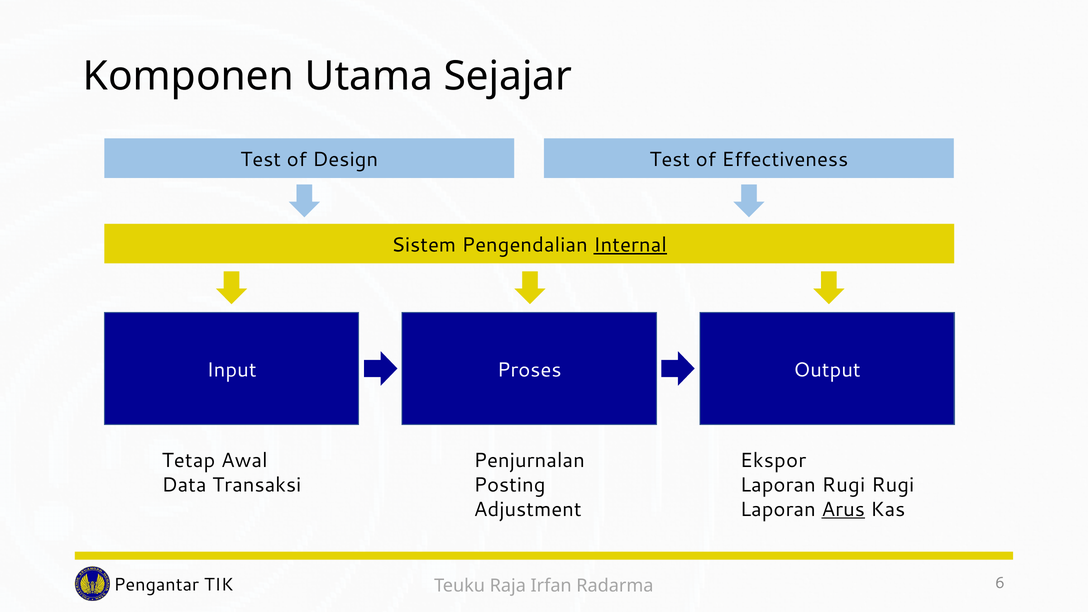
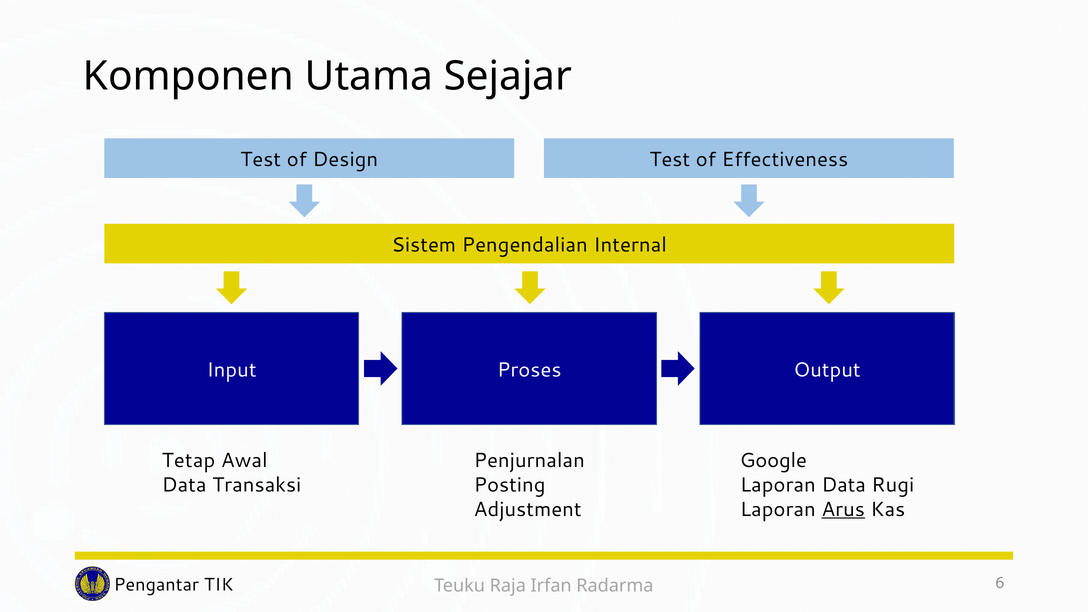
Internal underline: present -> none
Ekspor: Ekspor -> Google
Laporan Rugi: Rugi -> Data
